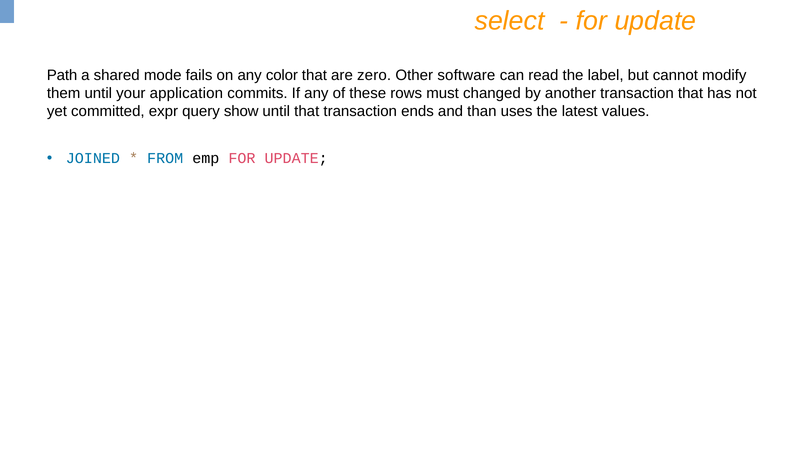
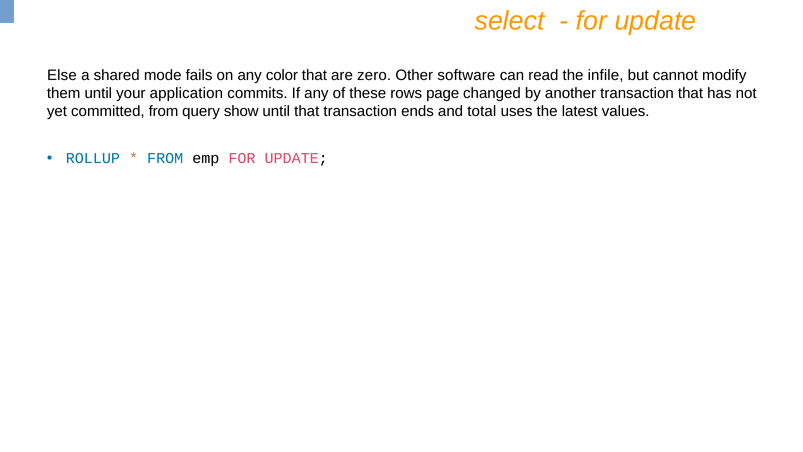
Path: Path -> Else
label: label -> infile
must: must -> page
committed expr: expr -> from
than: than -> total
JOINED: JOINED -> ROLLUP
